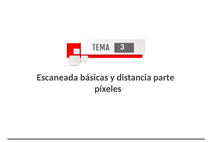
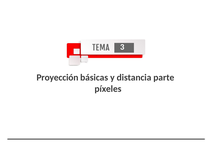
Escaneada: Escaneada -> Proyección
